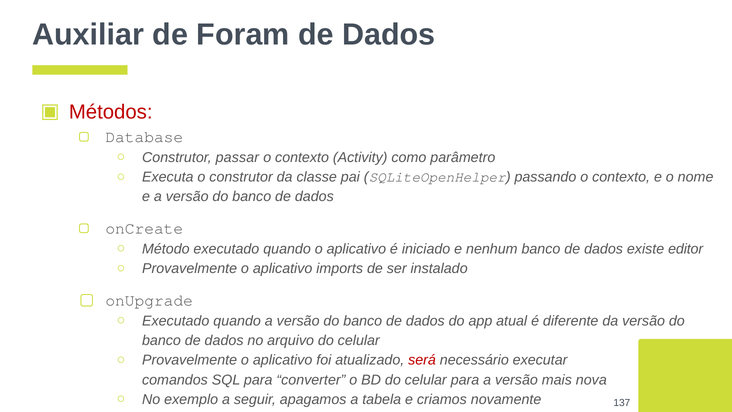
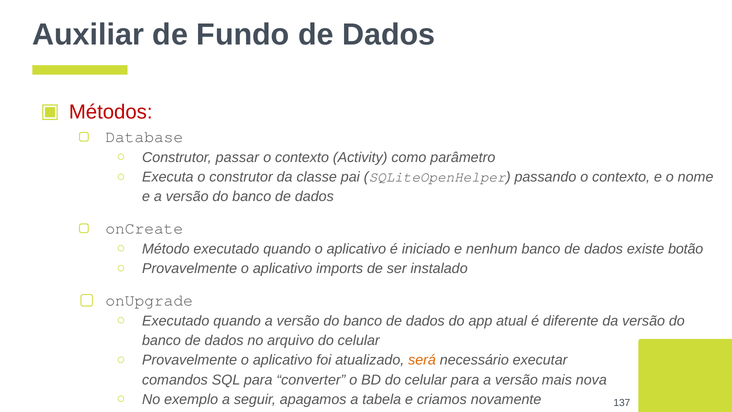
Foram: Foram -> Fundo
editor: editor -> botão
será colour: red -> orange
